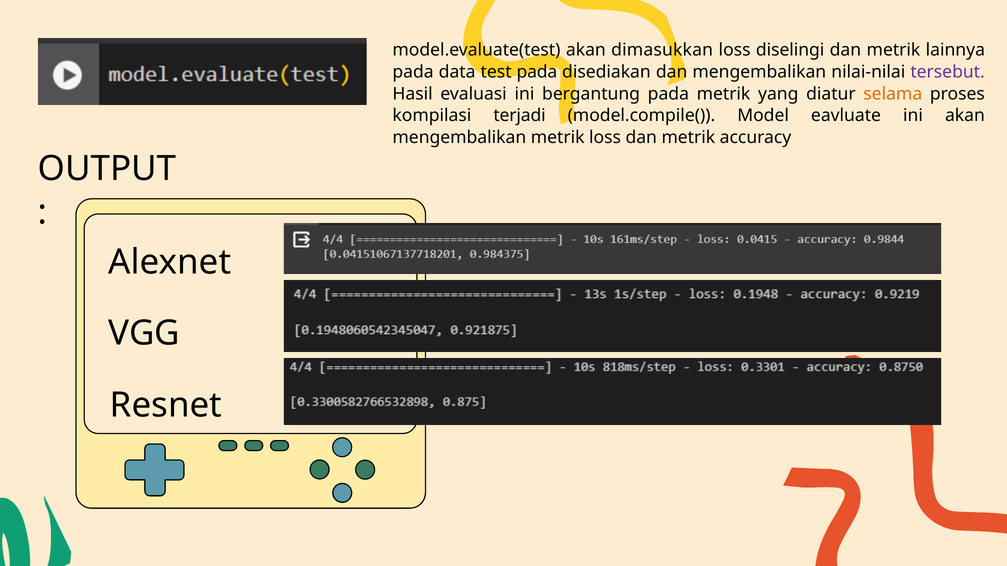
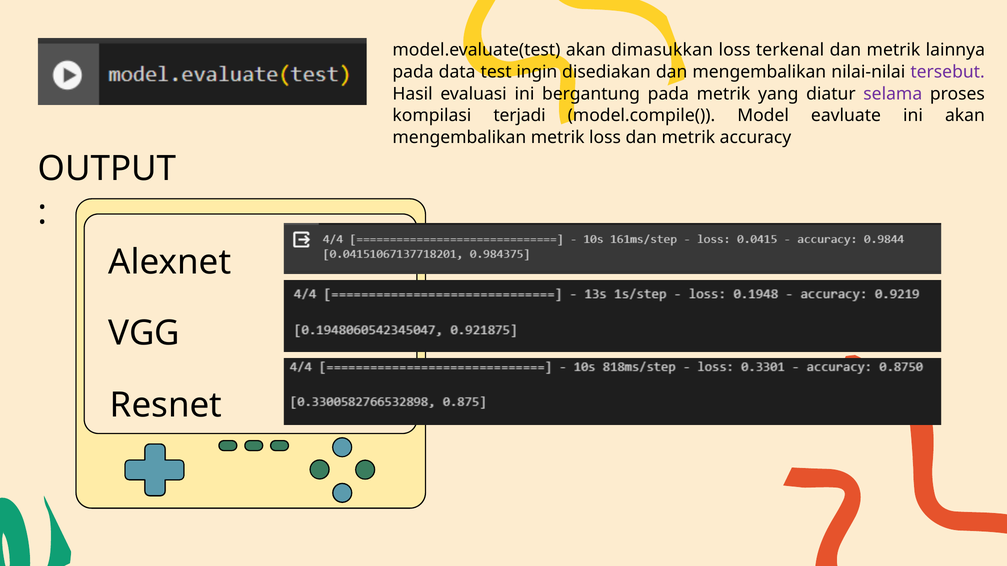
diselingi: diselingi -> terkenal
test pada: pada -> ingin
selama colour: orange -> purple
